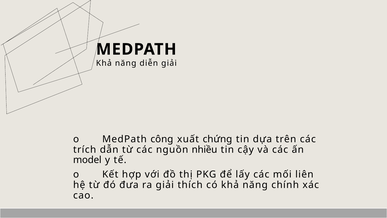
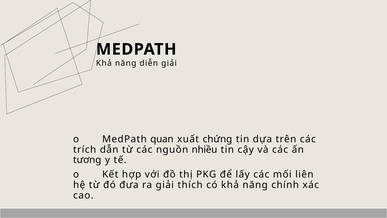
công: công -> quan
model: model -> tương
